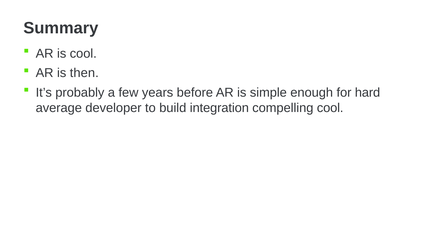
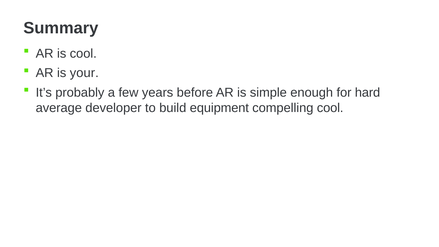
then: then -> your
integration: integration -> equipment
